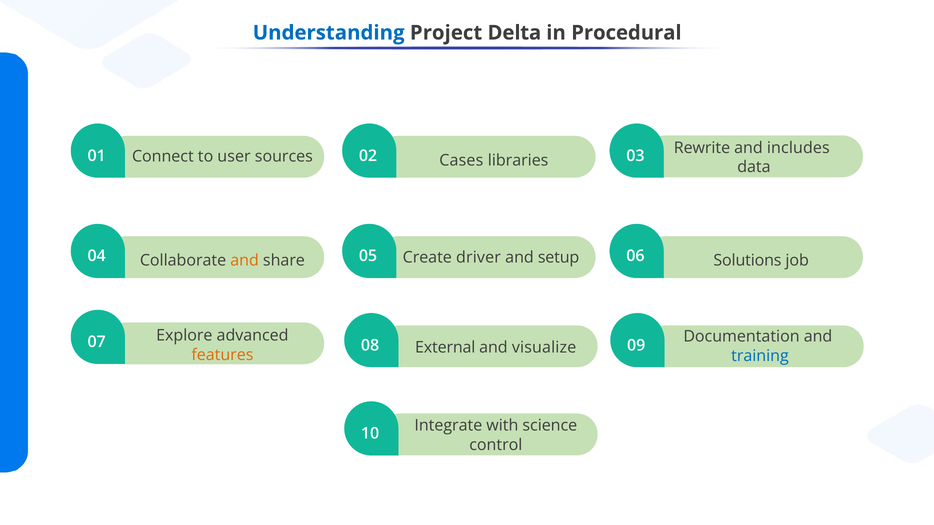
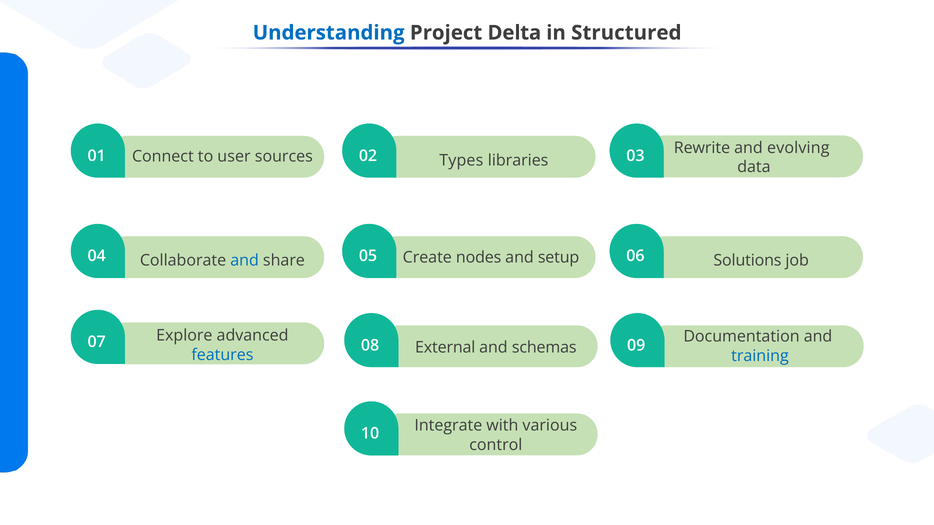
Procedural: Procedural -> Structured
Cases: Cases -> Types
includes: includes -> evolving
driver: driver -> nodes
and at (245, 261) colour: orange -> blue
visualize: visualize -> schemas
features colour: orange -> blue
science: science -> various
